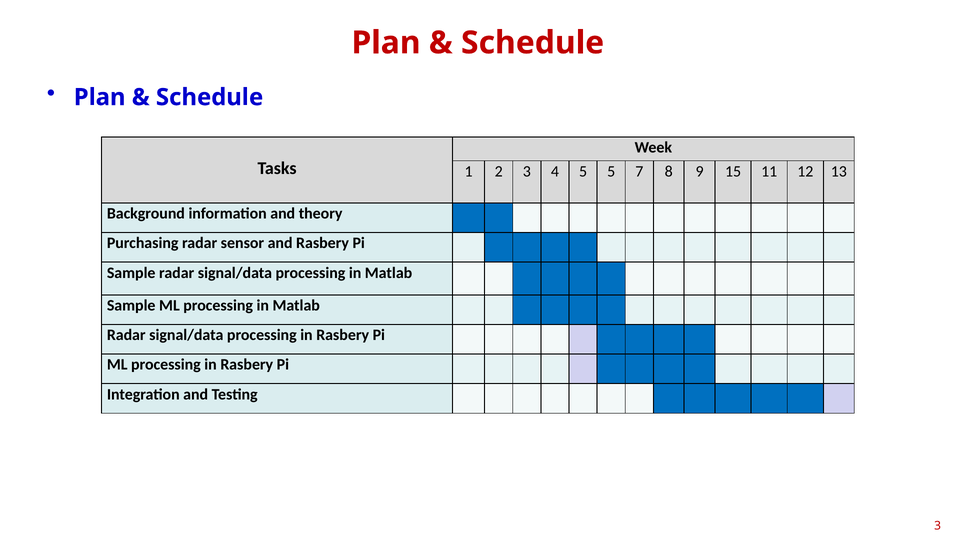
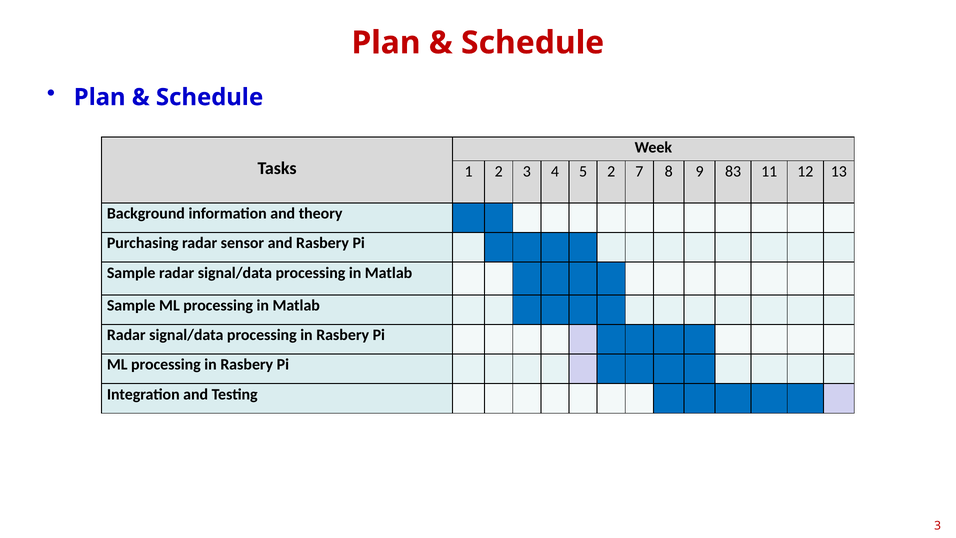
5 5: 5 -> 2
15: 15 -> 83
